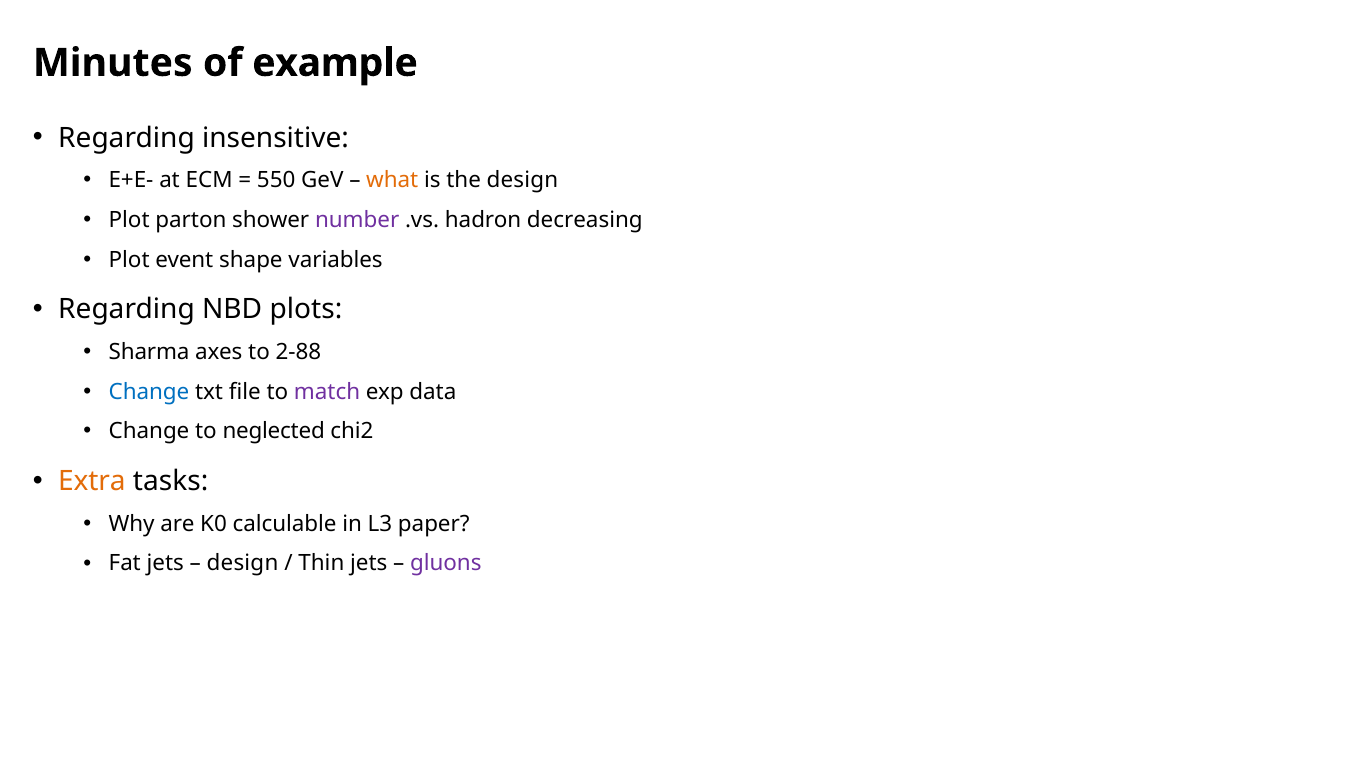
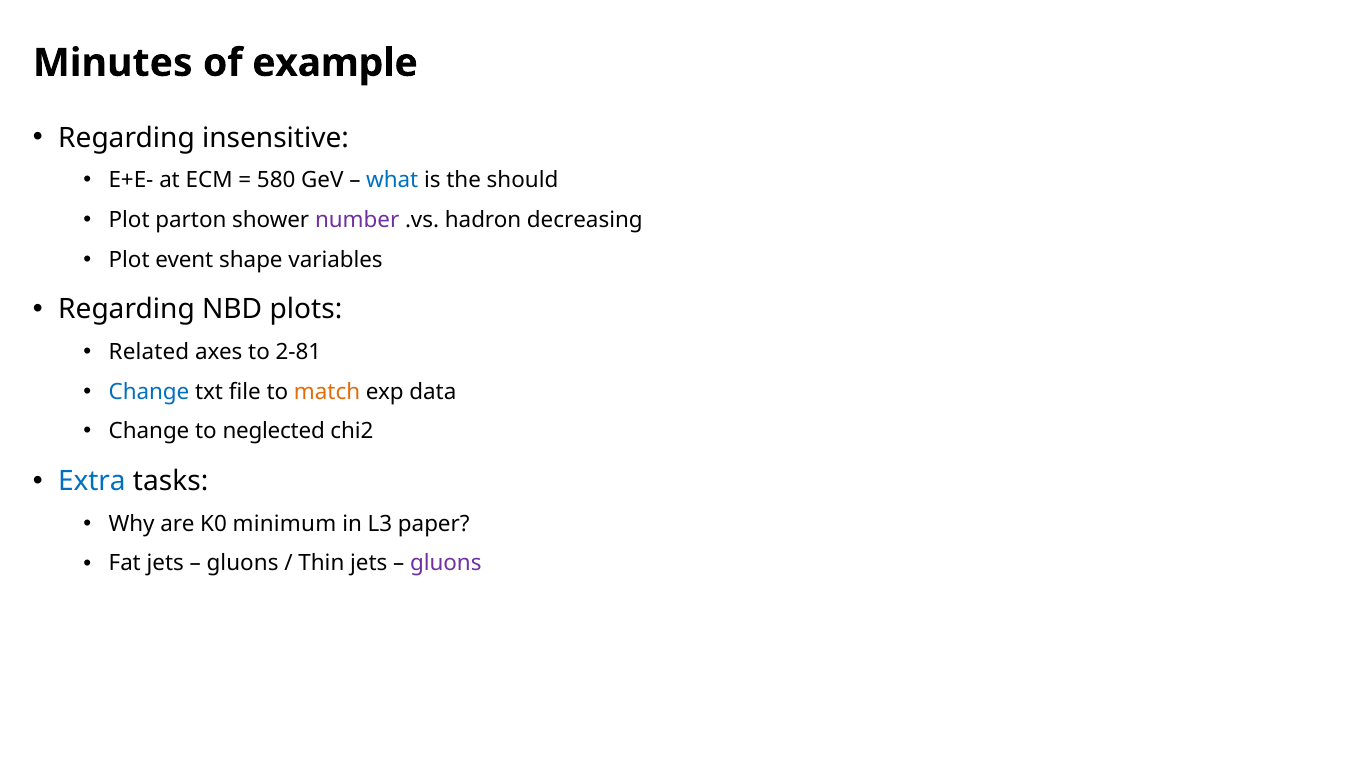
550: 550 -> 580
what colour: orange -> blue
the design: design -> should
Sharma: Sharma -> Related
2-88: 2-88 -> 2-81
match colour: purple -> orange
Extra colour: orange -> blue
calculable: calculable -> minimum
design at (242, 563): design -> gluons
